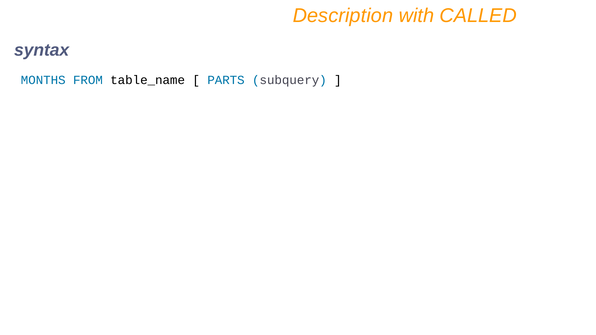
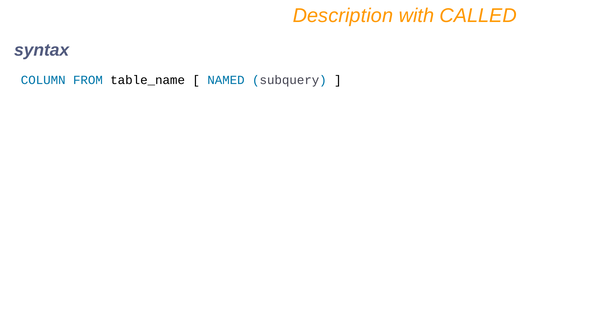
MONTHS: MONTHS -> COLUMN
PARTS: PARTS -> NAMED
